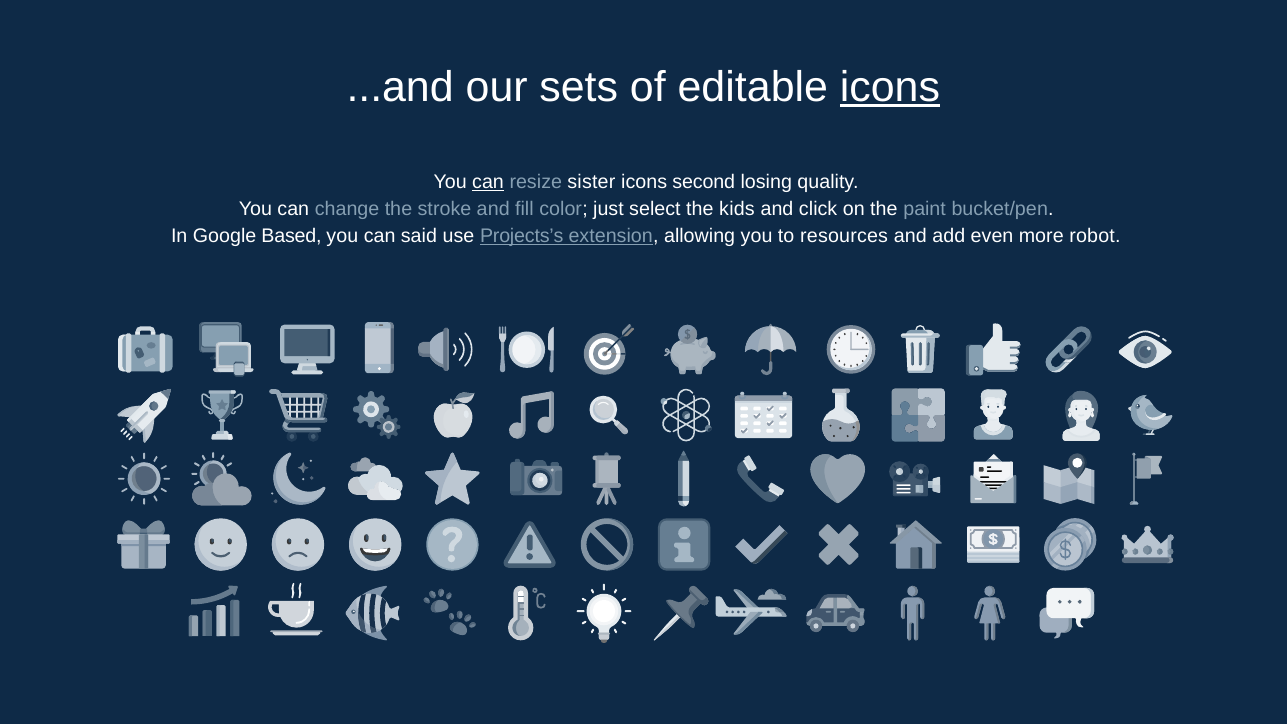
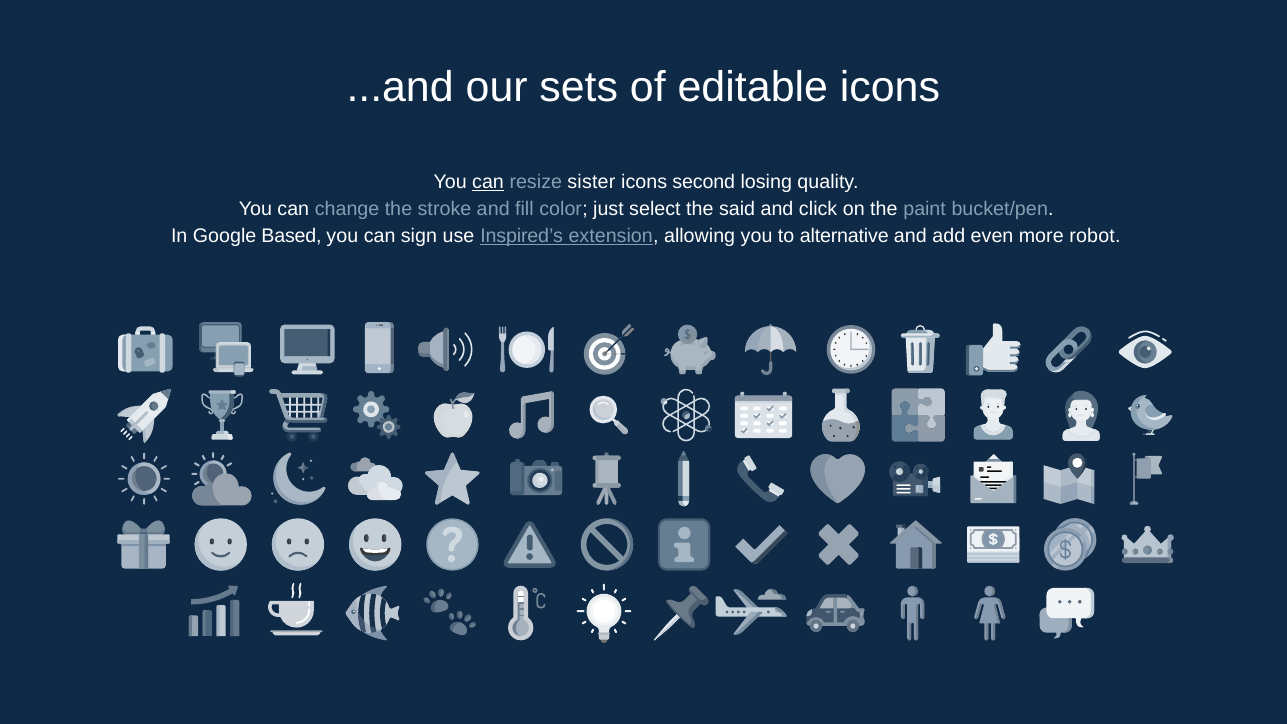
icons at (890, 87) underline: present -> none
kids: kids -> said
said: said -> sign
Projects’s: Projects’s -> Inspired’s
resources: resources -> alternative
